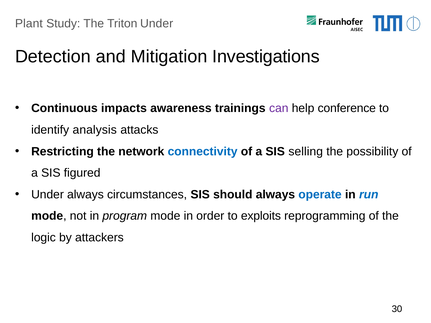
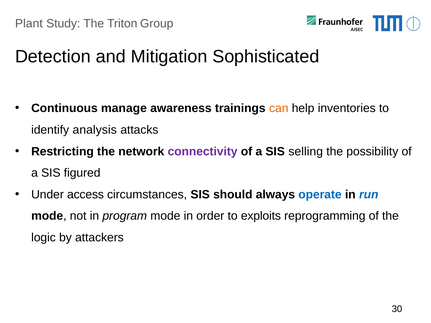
Triton Under: Under -> Group
Investigations: Investigations -> Sophisticated
impacts: impacts -> manage
can colour: purple -> orange
conference: conference -> inventories
connectivity colour: blue -> purple
Under always: always -> access
